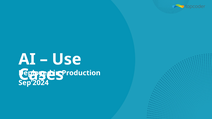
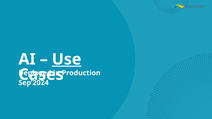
Use underline: none -> present
